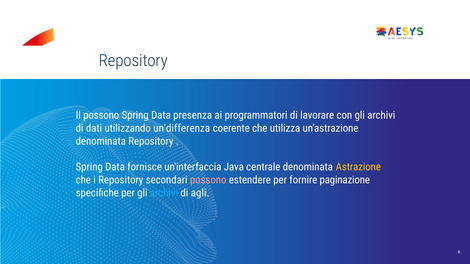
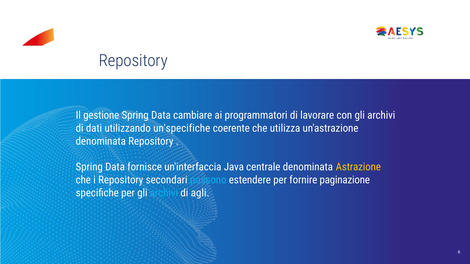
Il possono: possono -> gestione
presenza: presenza -> cambiare
un'differenza: un'differenza -> un'specifiche
possono at (208, 180) colour: pink -> light blue
